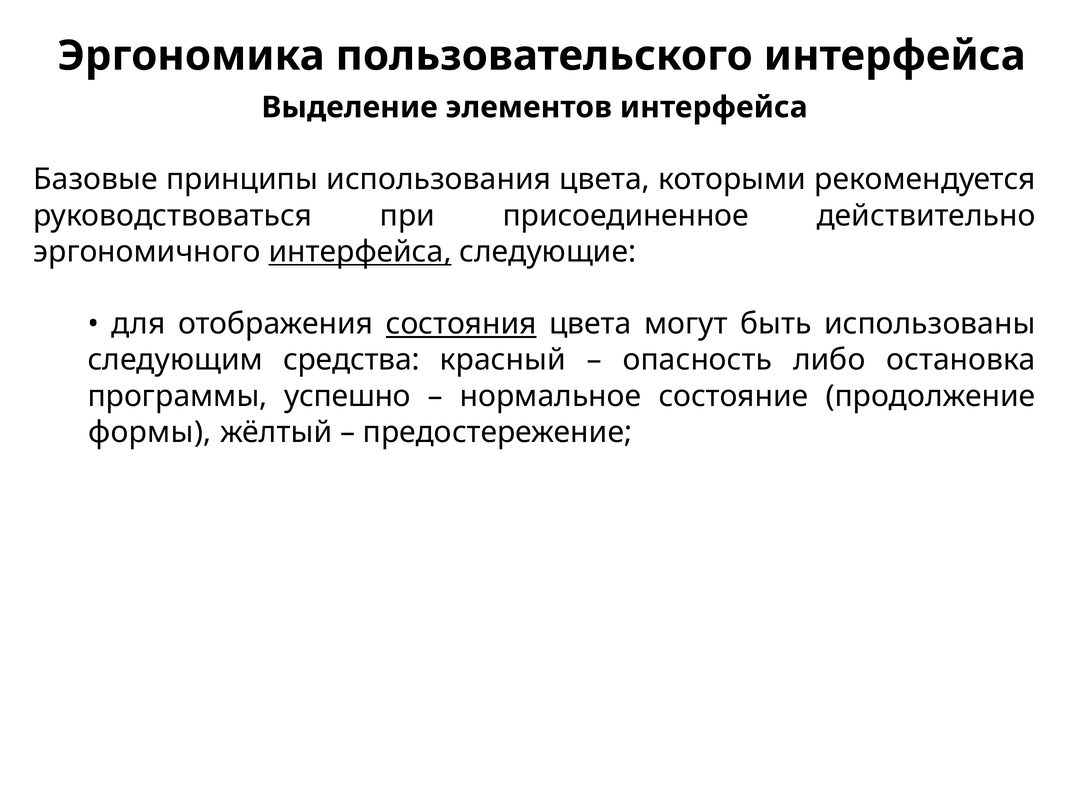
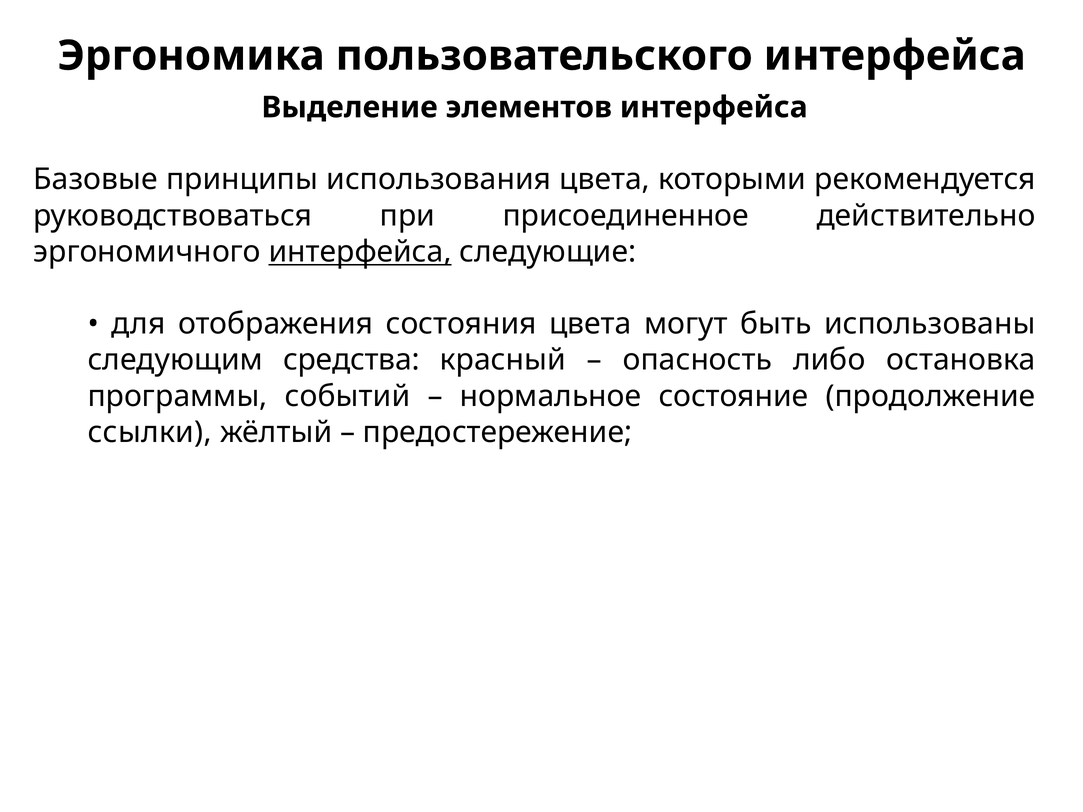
состояния underline: present -> none
успешно: успешно -> событий
формы: формы -> ссылки
